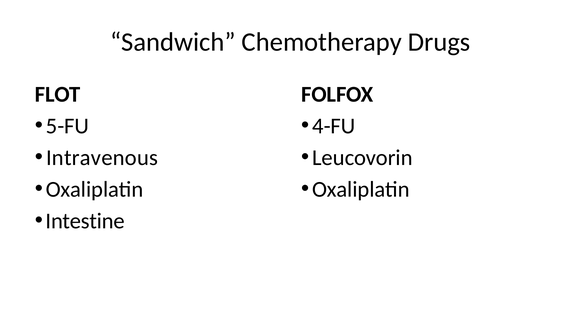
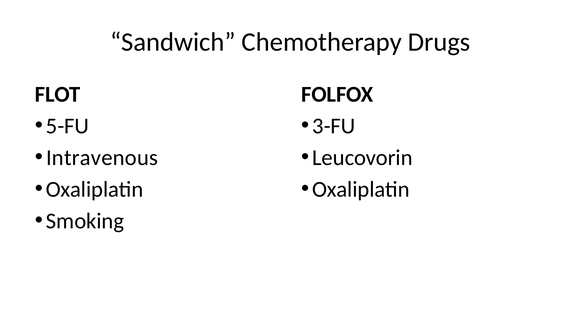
4-FU: 4-FU -> 3-FU
Intestine: Intestine -> Smoking
